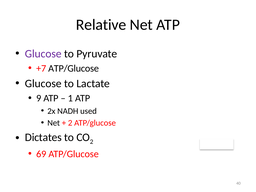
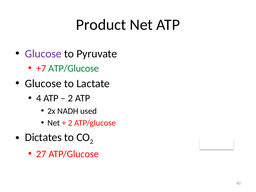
Relative: Relative -> Product
ATP/Glucose at (74, 68) colour: black -> green
9: 9 -> 4
1 at (70, 98): 1 -> 2
69: 69 -> 27
